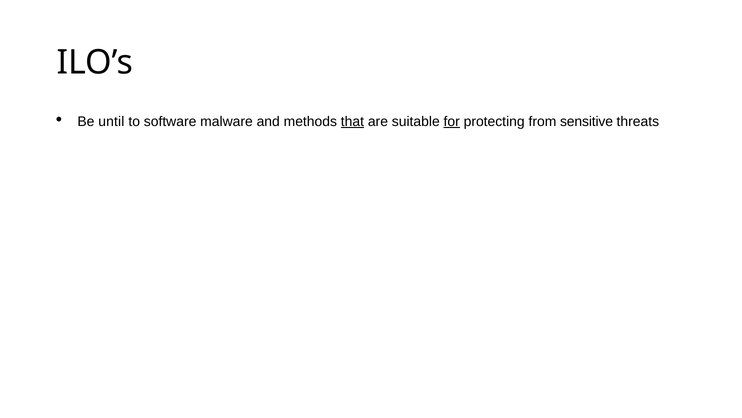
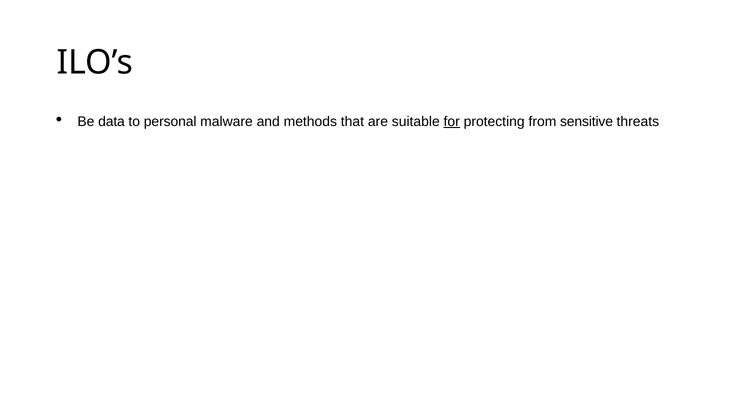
until: until -> data
software: software -> personal
that underline: present -> none
